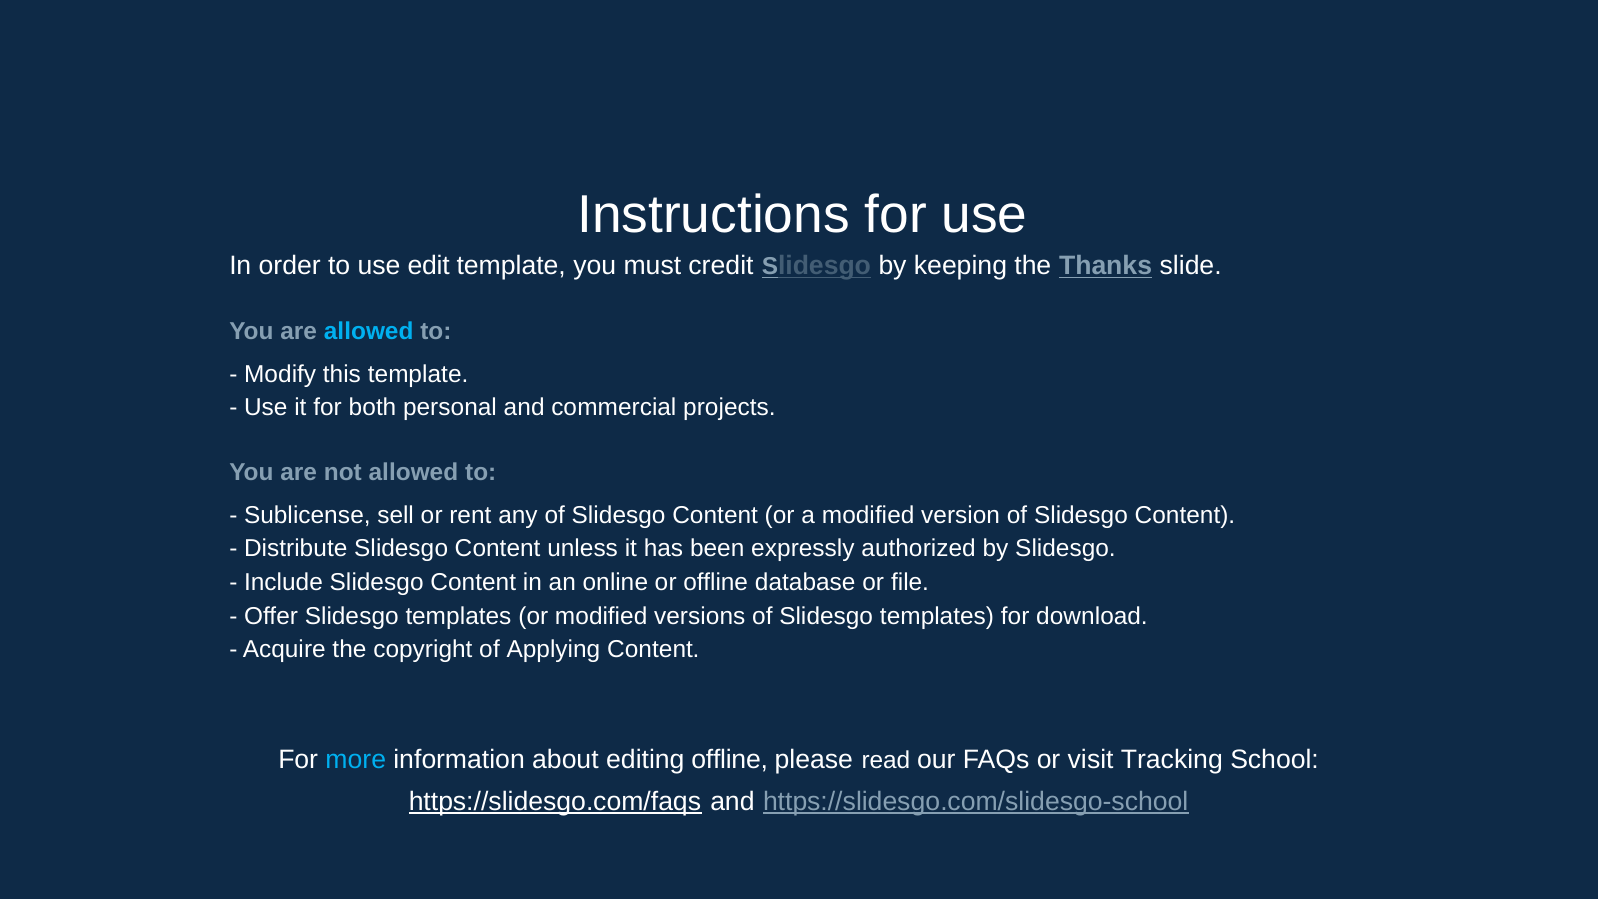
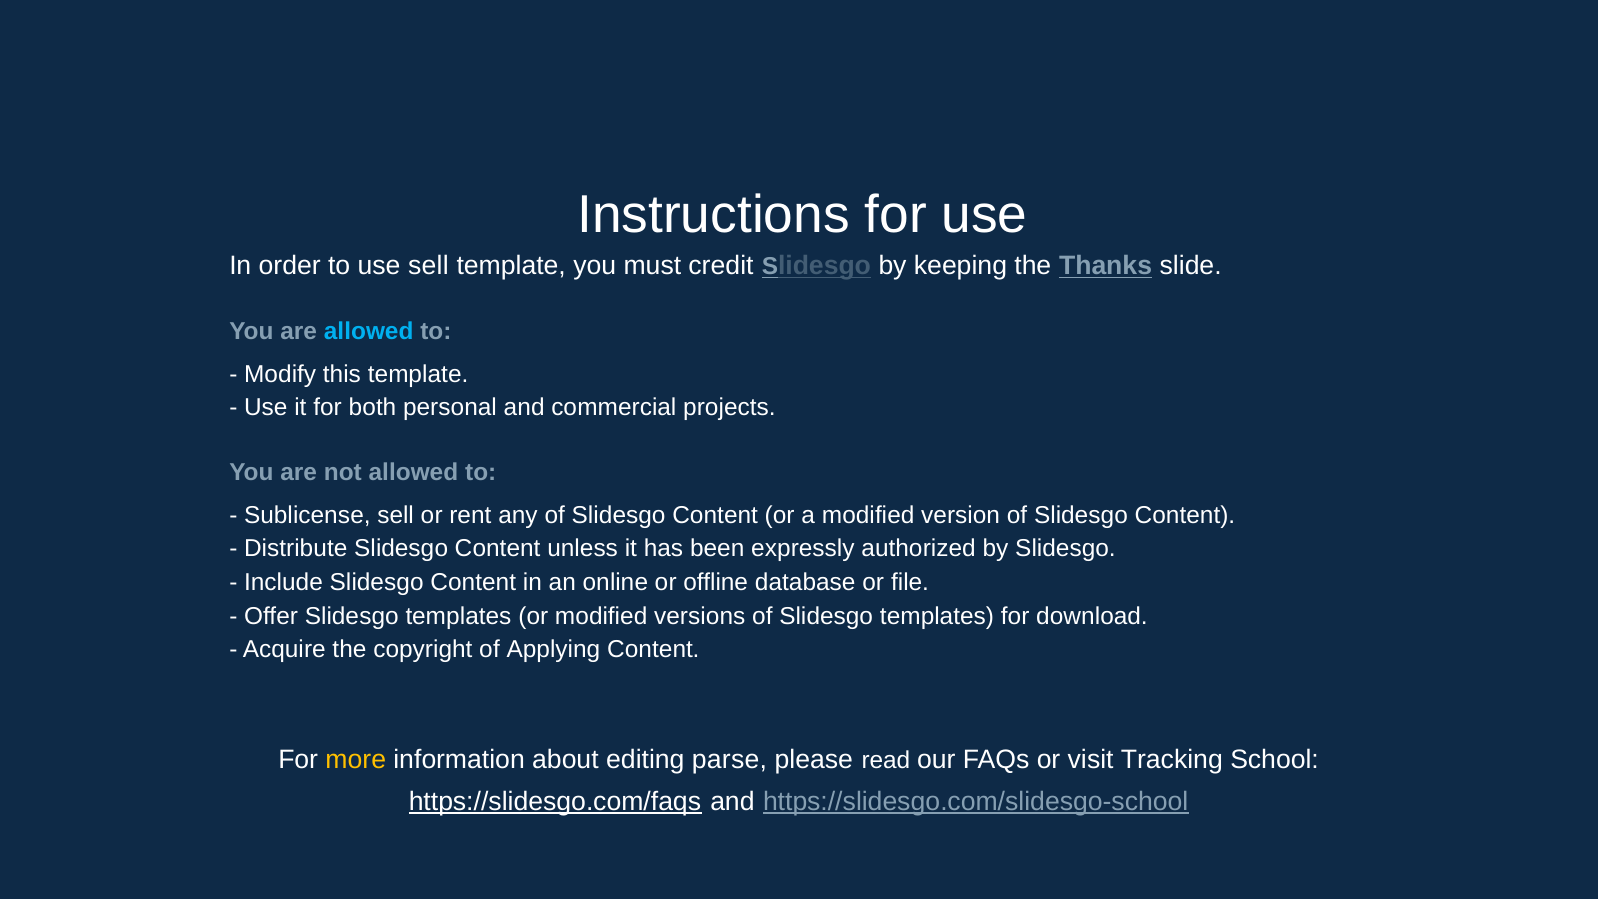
use edit: edit -> sell
more colour: light blue -> yellow
editing offline: offline -> parse
